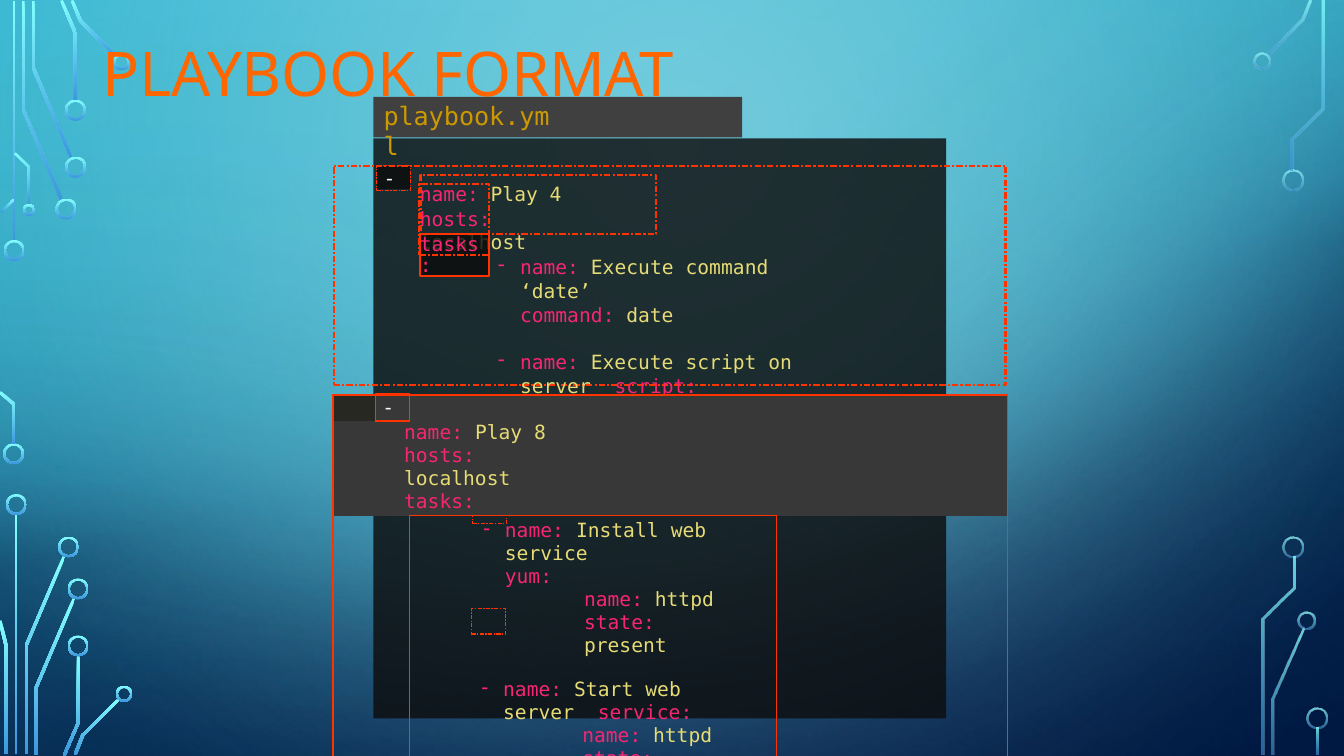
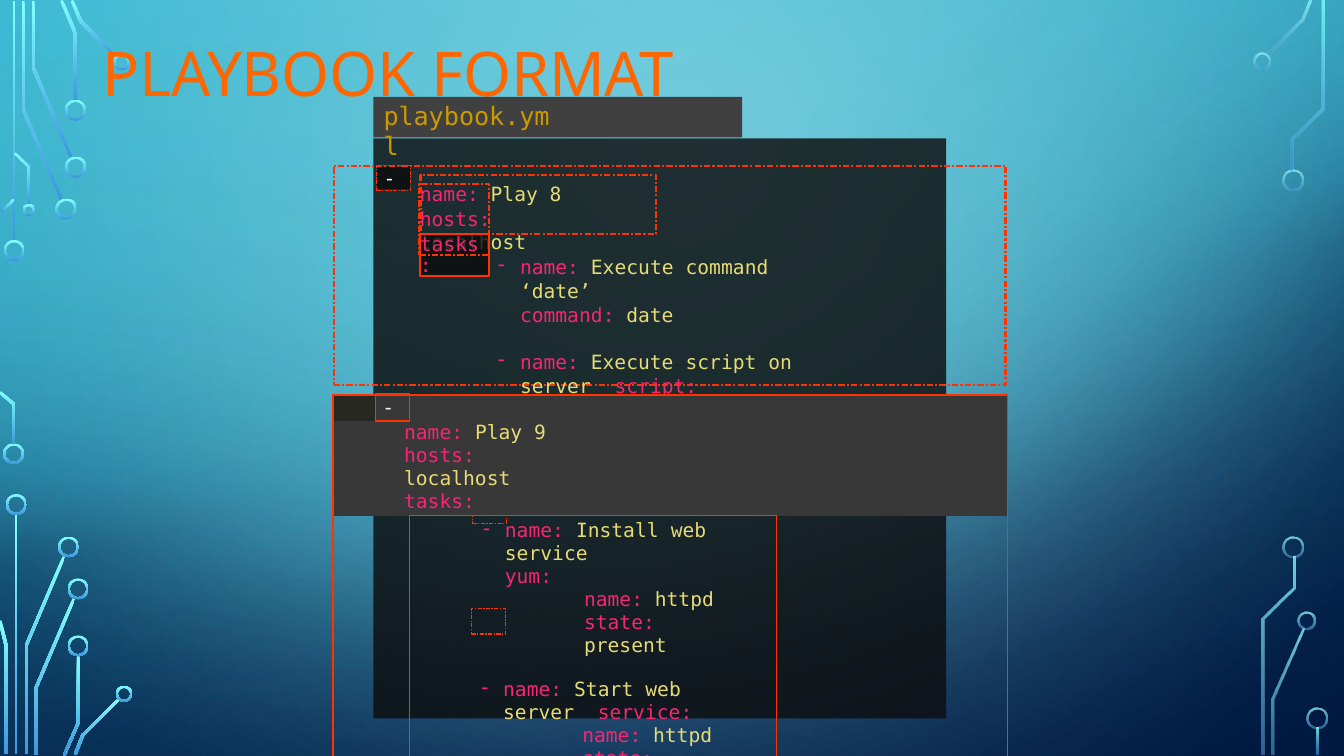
4: 4 -> 8
8: 8 -> 9
